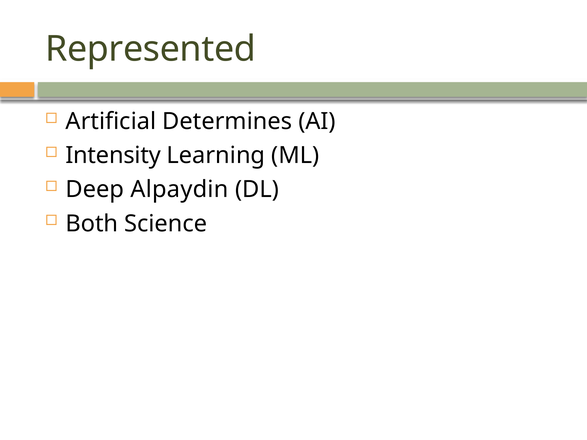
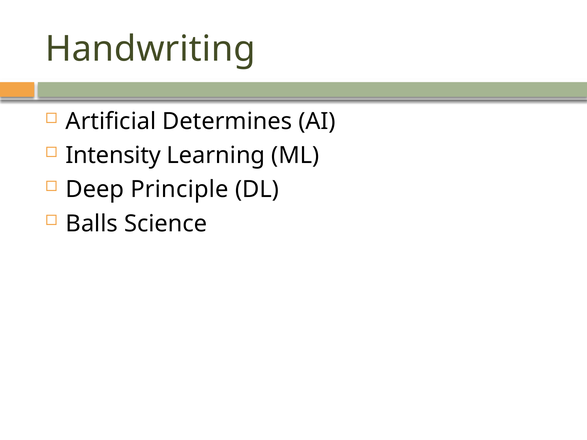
Represented: Represented -> Handwriting
Alpaydin: Alpaydin -> Principle
Both: Both -> Balls
